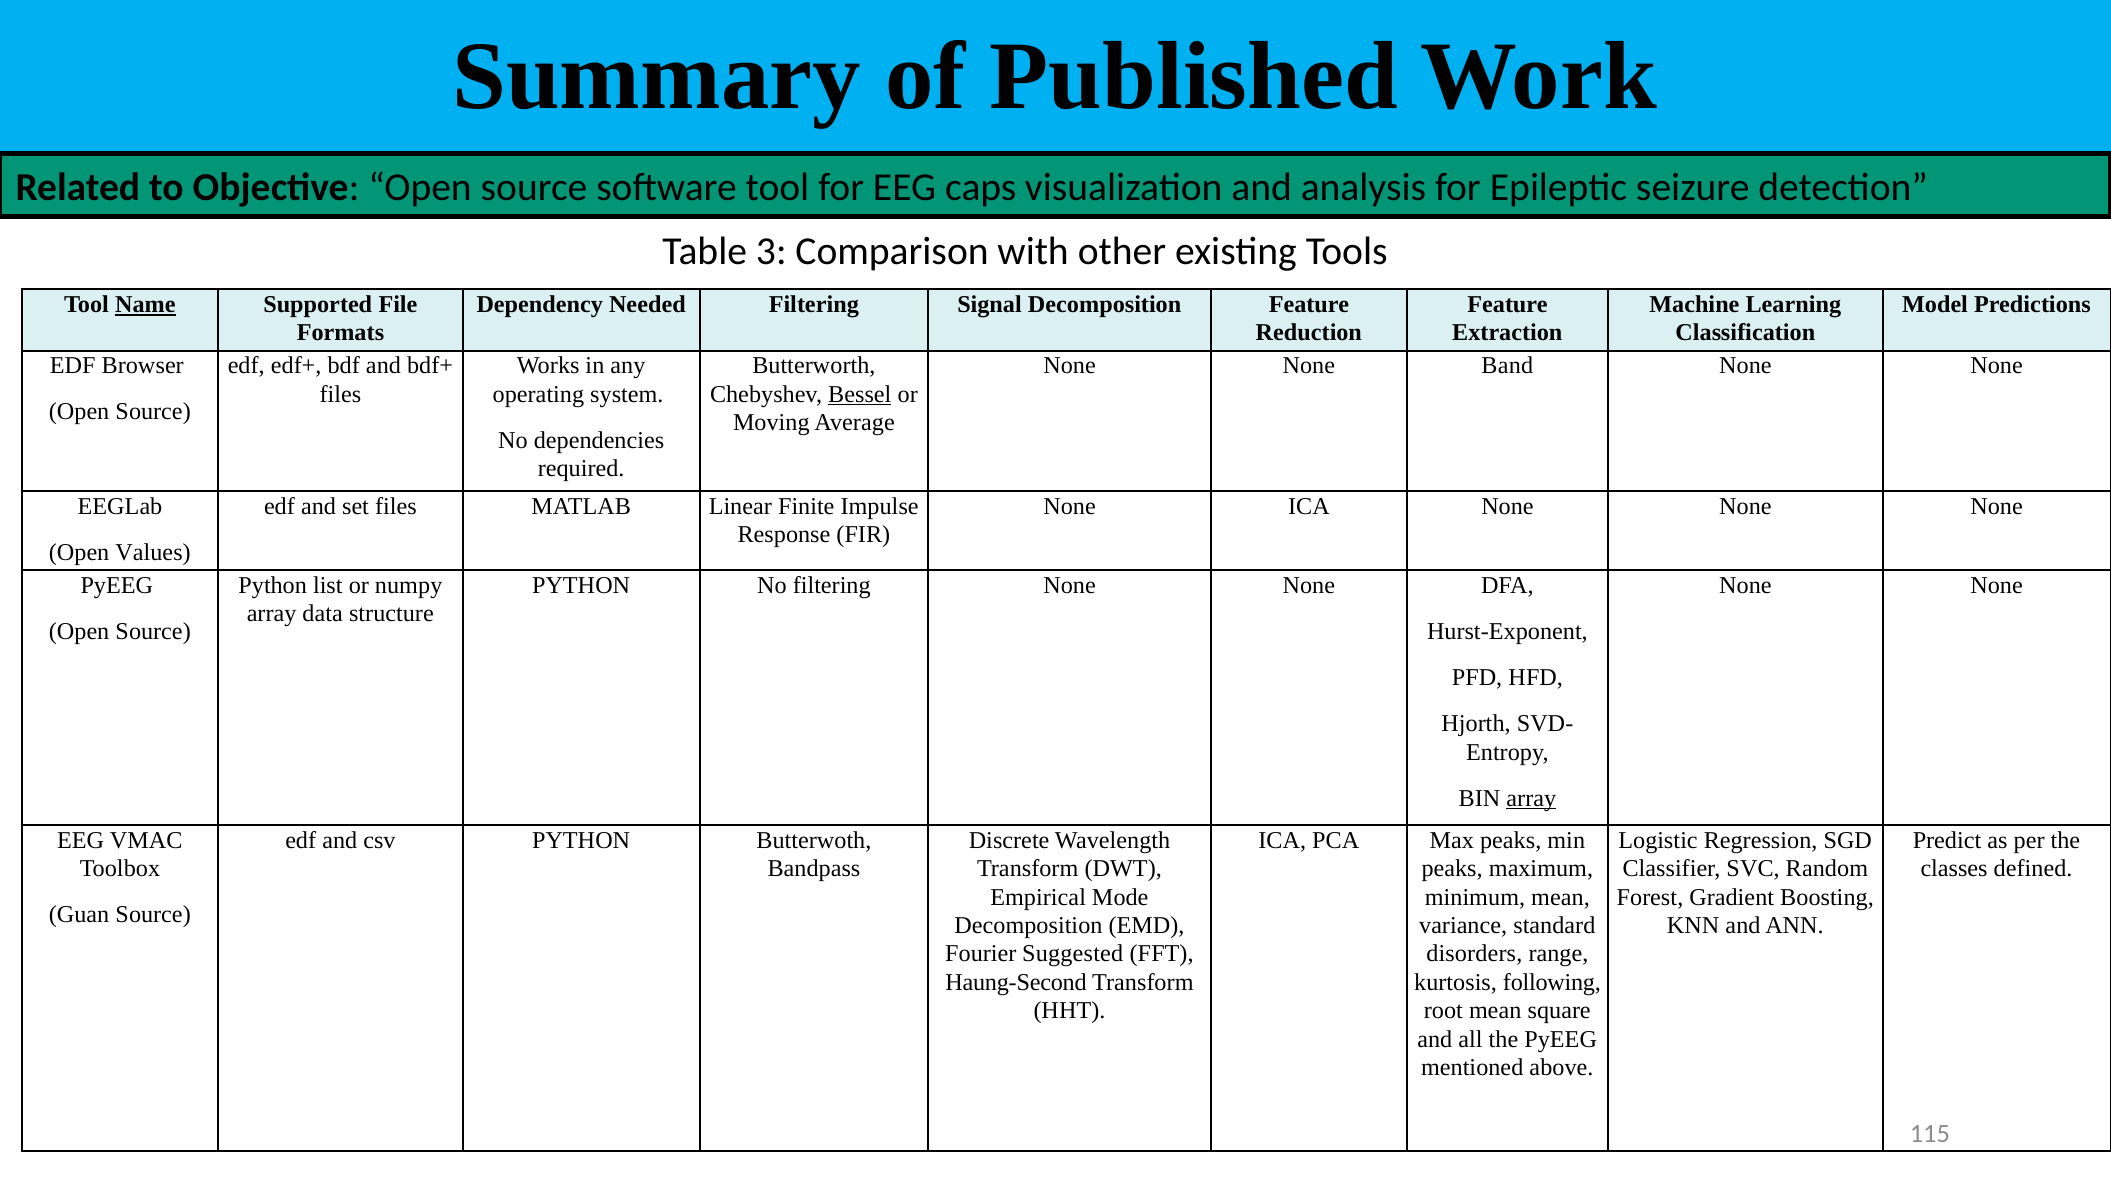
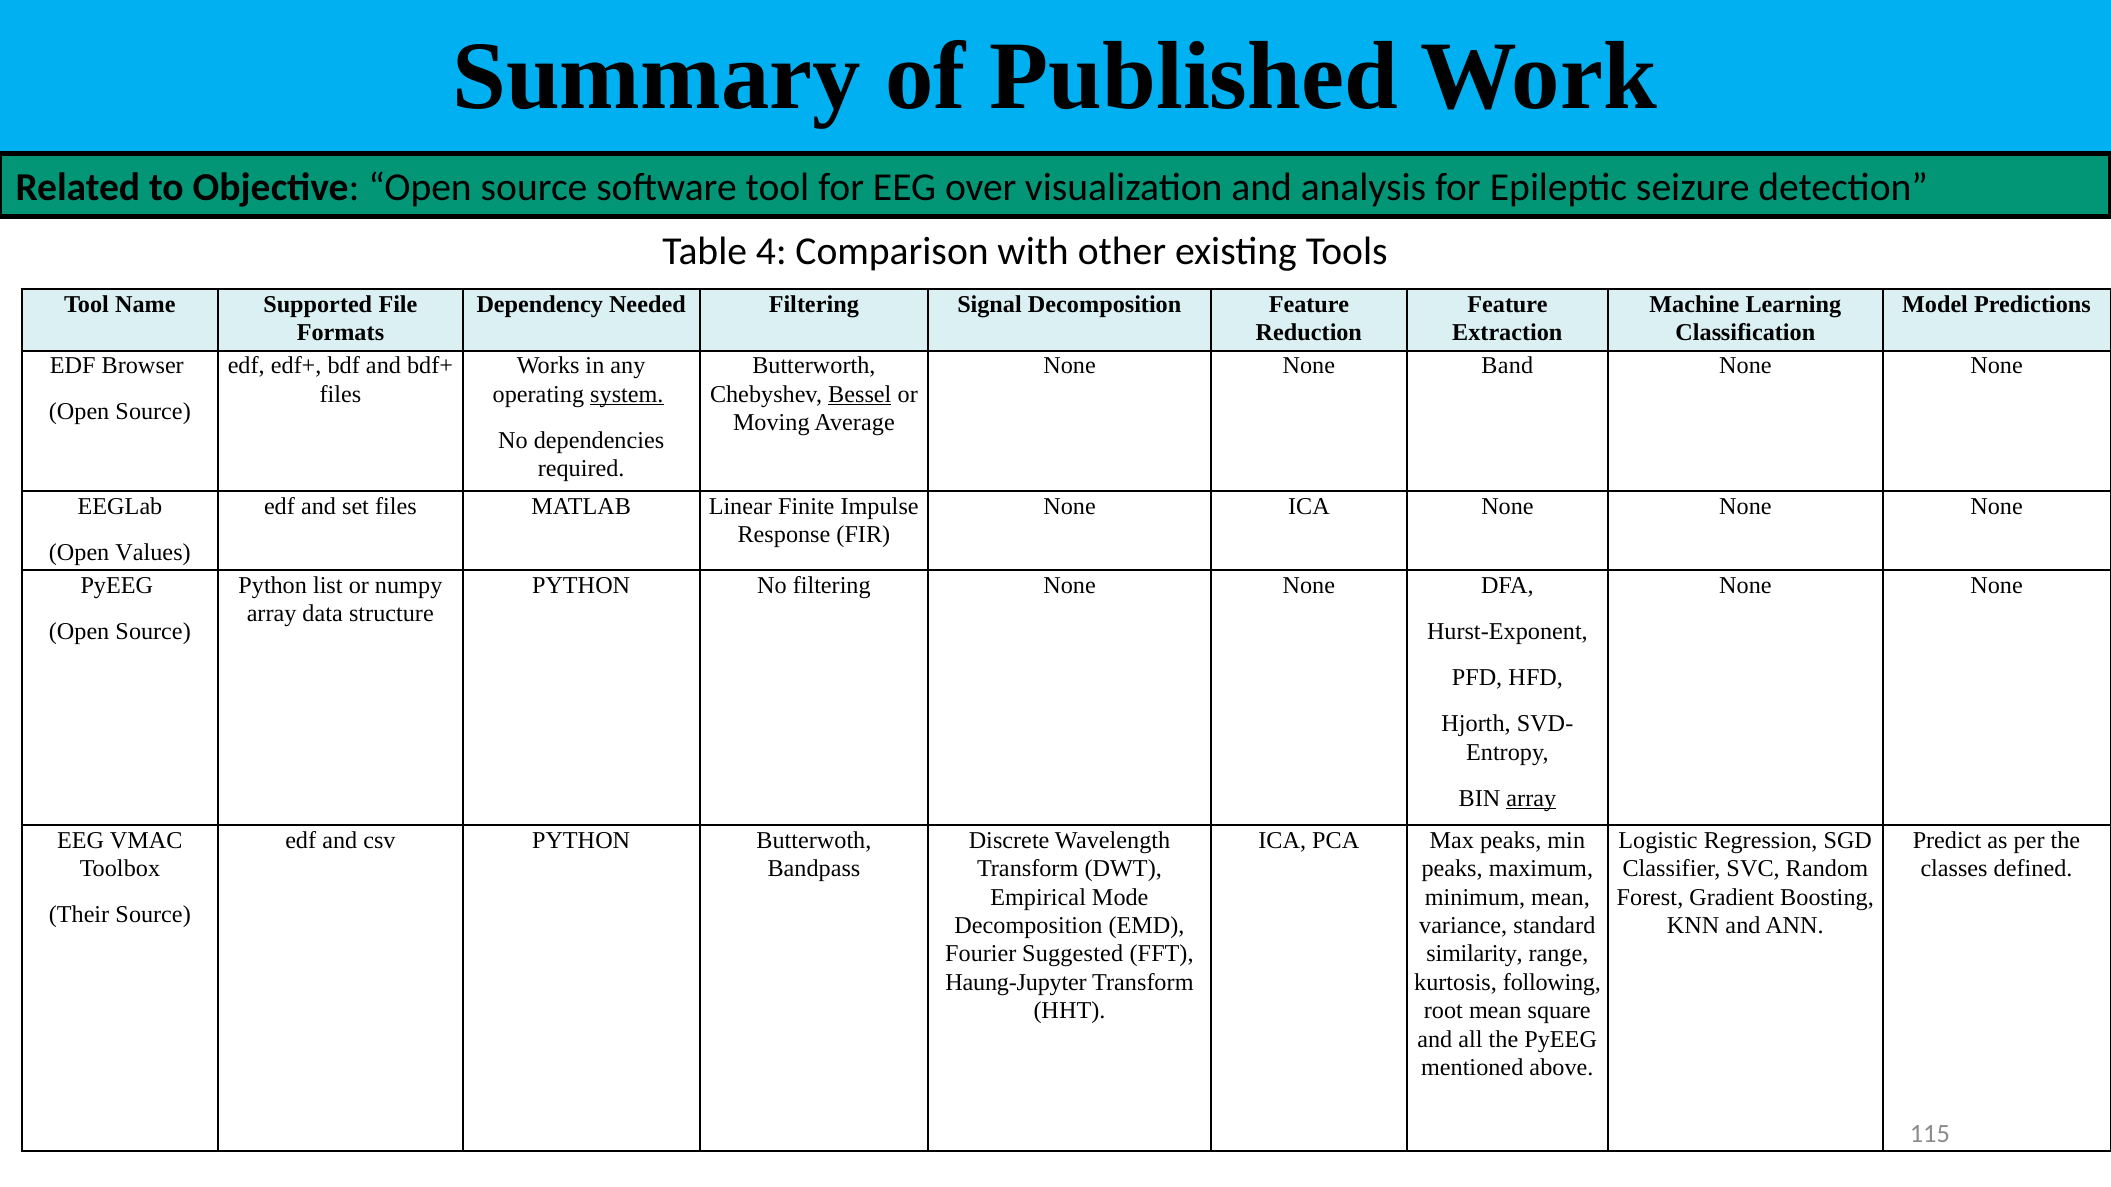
caps: caps -> over
3: 3 -> 4
Name underline: present -> none
system underline: none -> present
Guan: Guan -> Their
disorders: disorders -> similarity
Haung-Second: Haung-Second -> Haung-Jupyter
